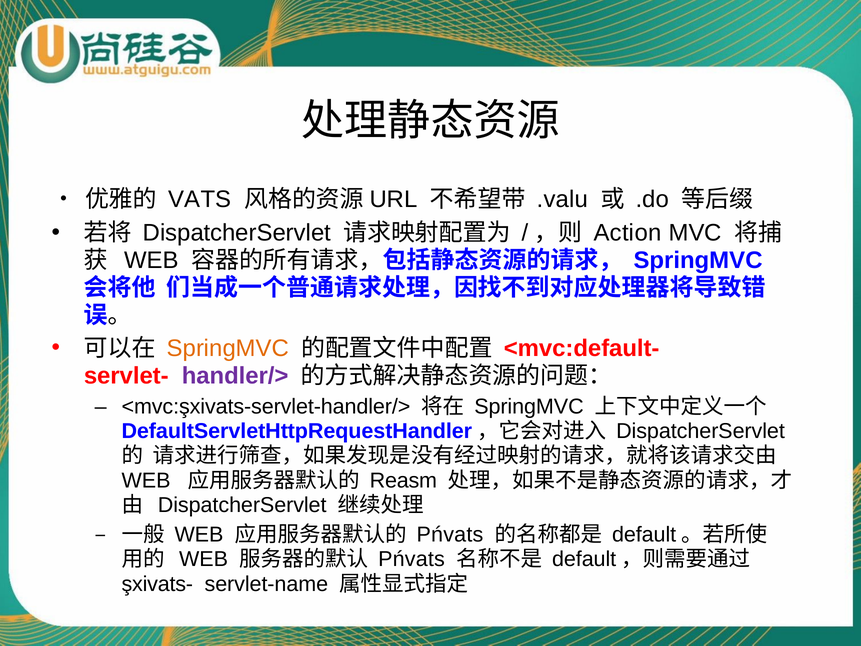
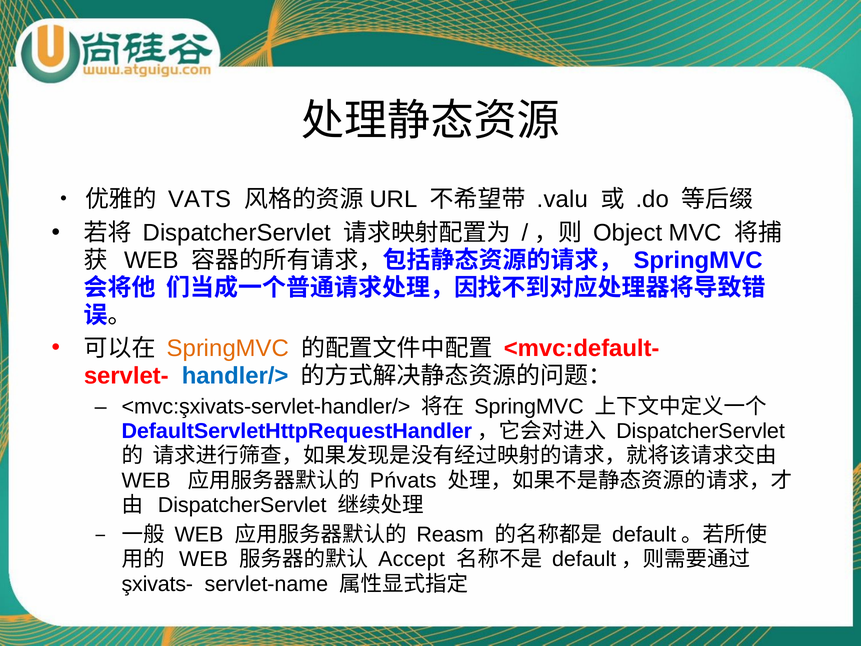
Action: Action -> Object
handler/> colour: purple -> blue
Reasm: Reasm -> Pńvats
Pńvats at (450, 535): Pńvats -> Reasm
Pńvats at (412, 559): Pńvats -> Accept
